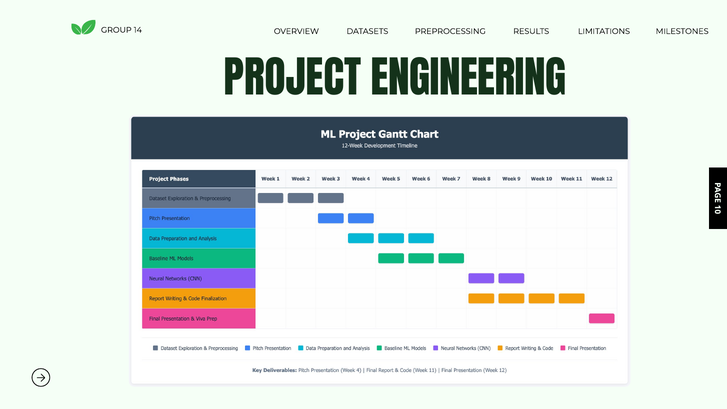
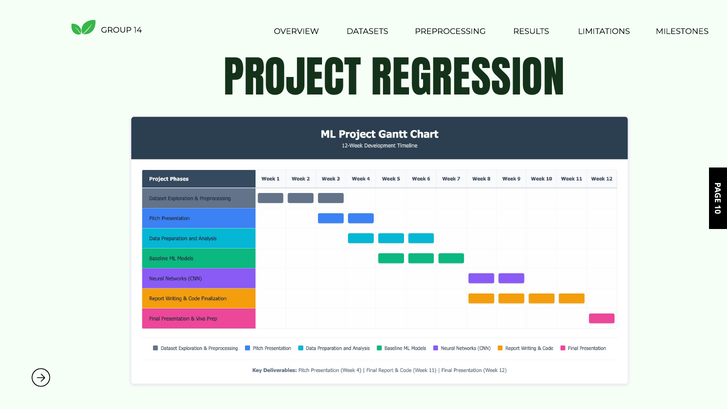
ENGINEERING: ENGINEERING -> REGRESSION
